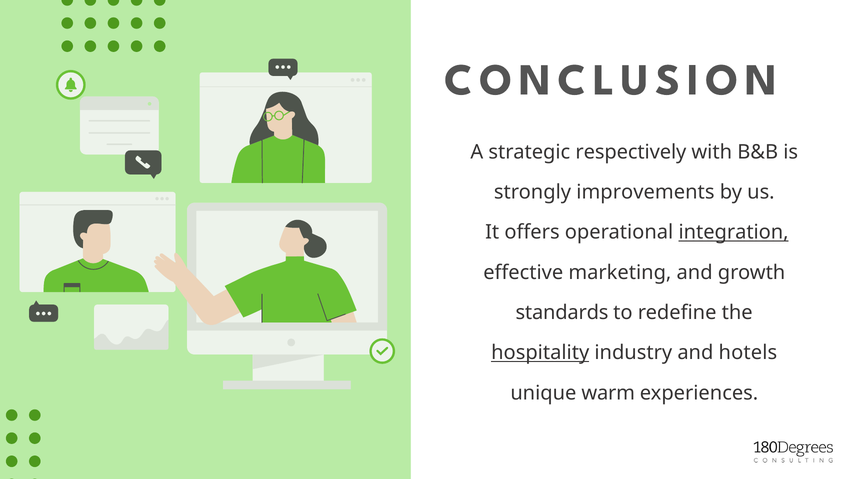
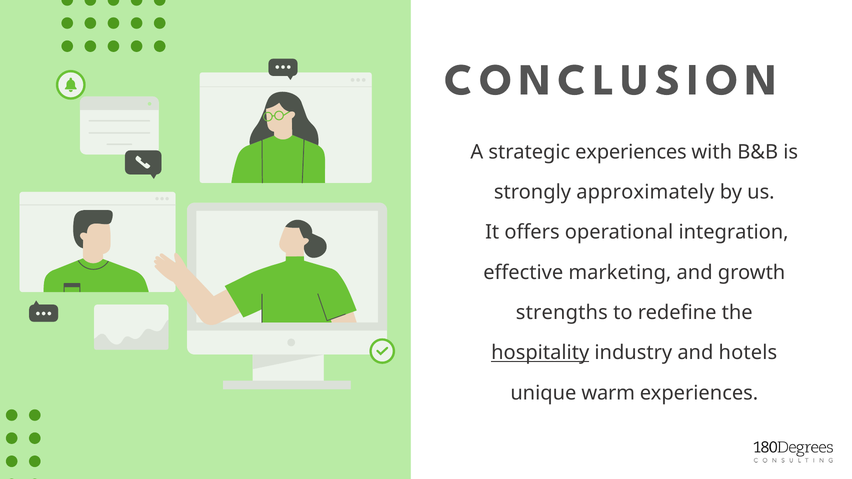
strategic respectively: respectively -> experiences
improvements: improvements -> approximately
integration underline: present -> none
standards: standards -> strengths
